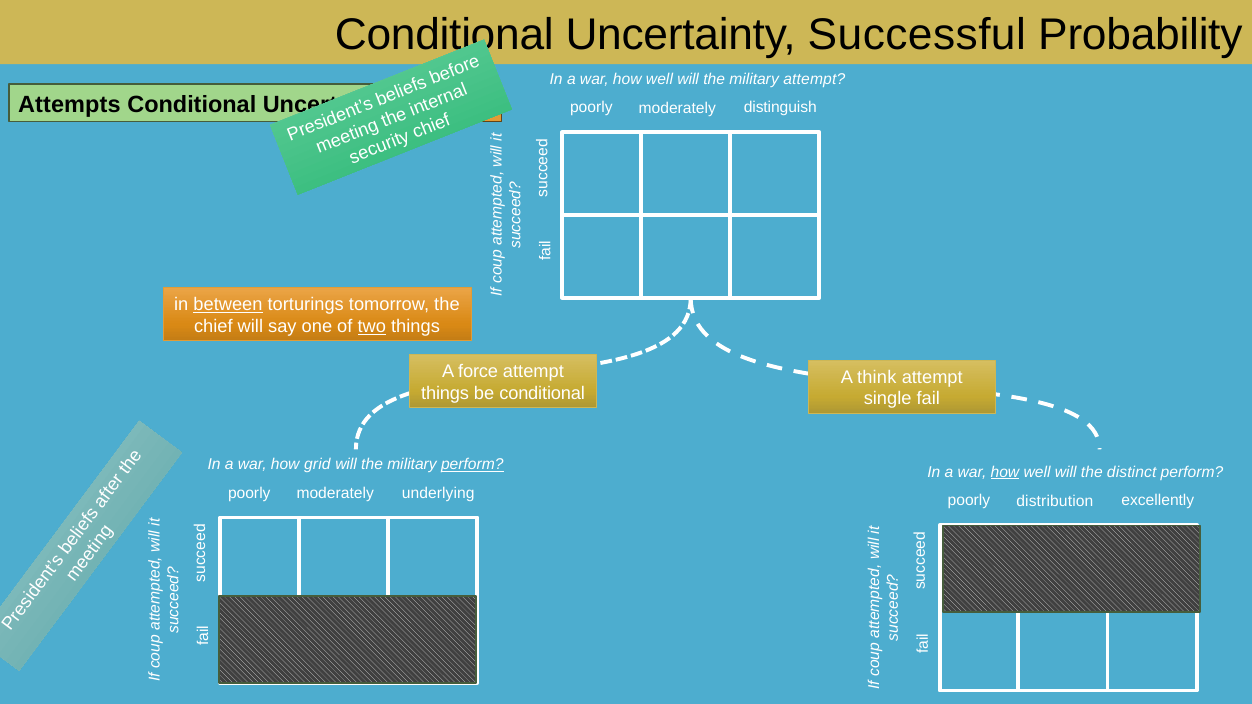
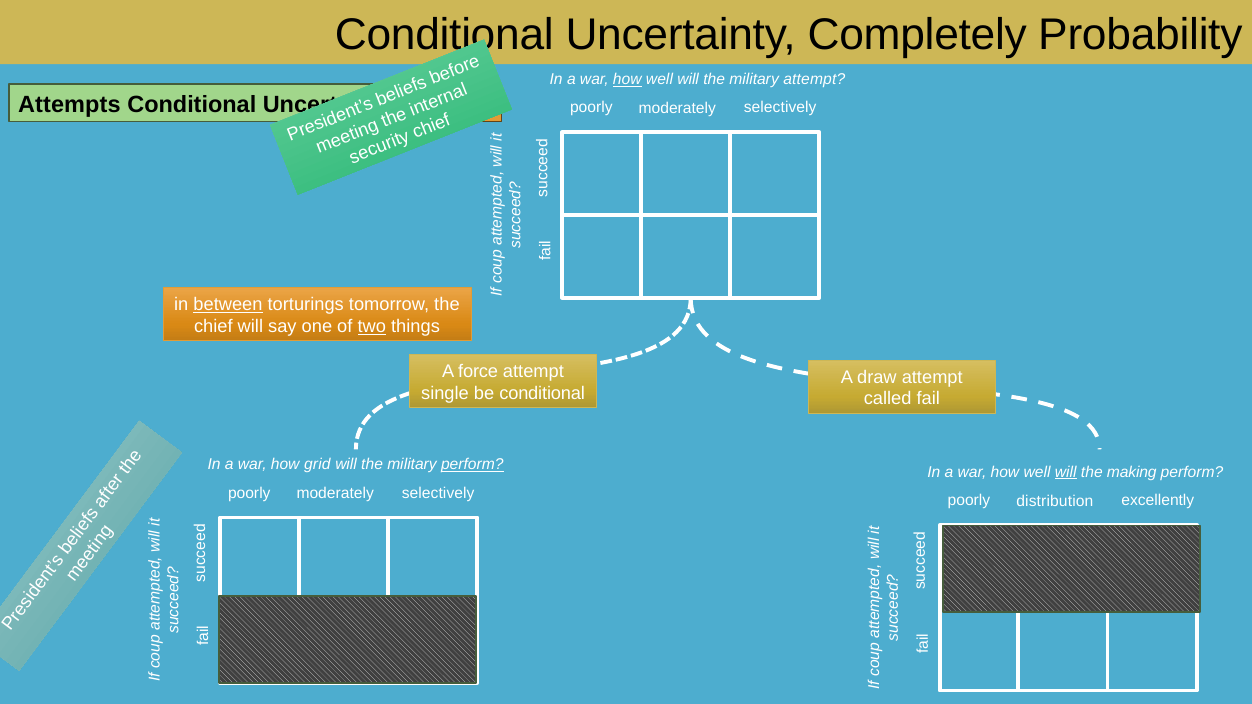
Successful: Successful -> Completely
how at (627, 79) underline: none -> present
distinguish at (780, 108): distinguish -> selectively
think: think -> draw
things at (445, 393): things -> single
single: single -> called
how at (1005, 472) underline: present -> none
will at (1066, 472) underline: none -> present
distinct: distinct -> making
underlying at (438, 493): underlying -> selectively
